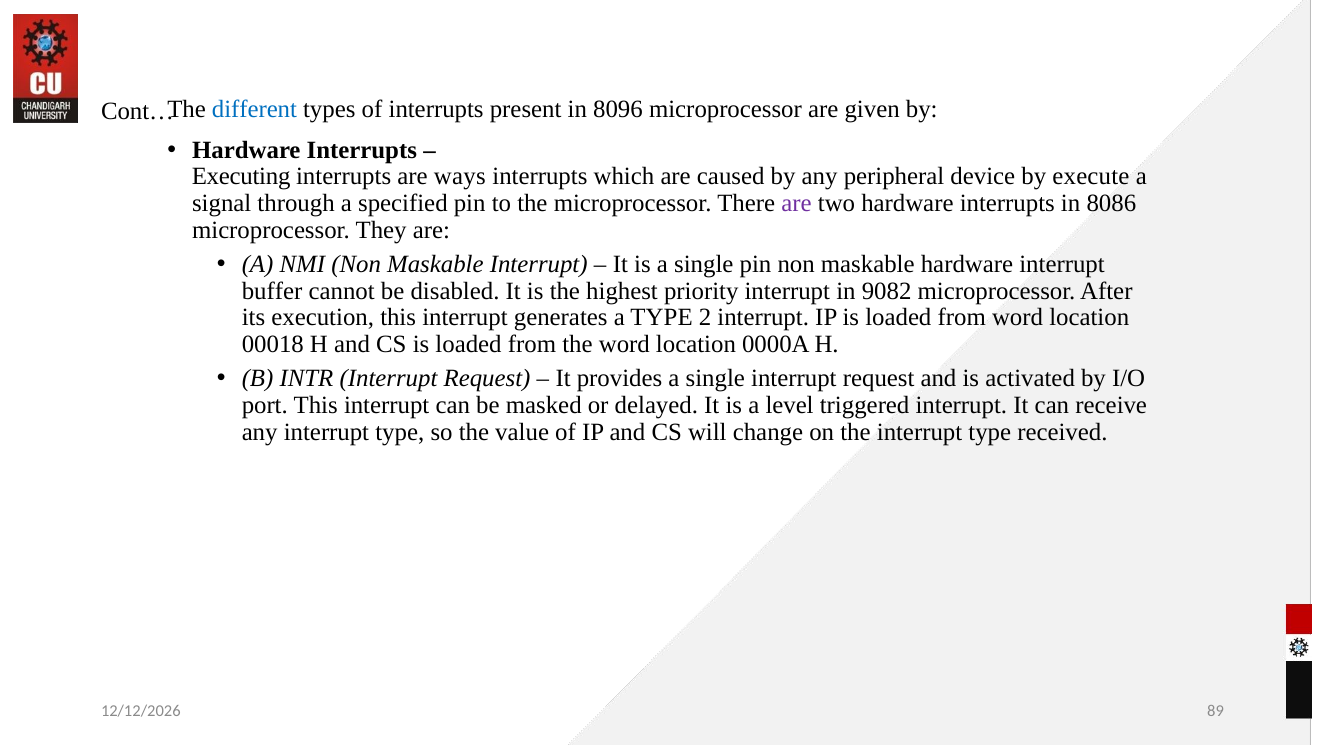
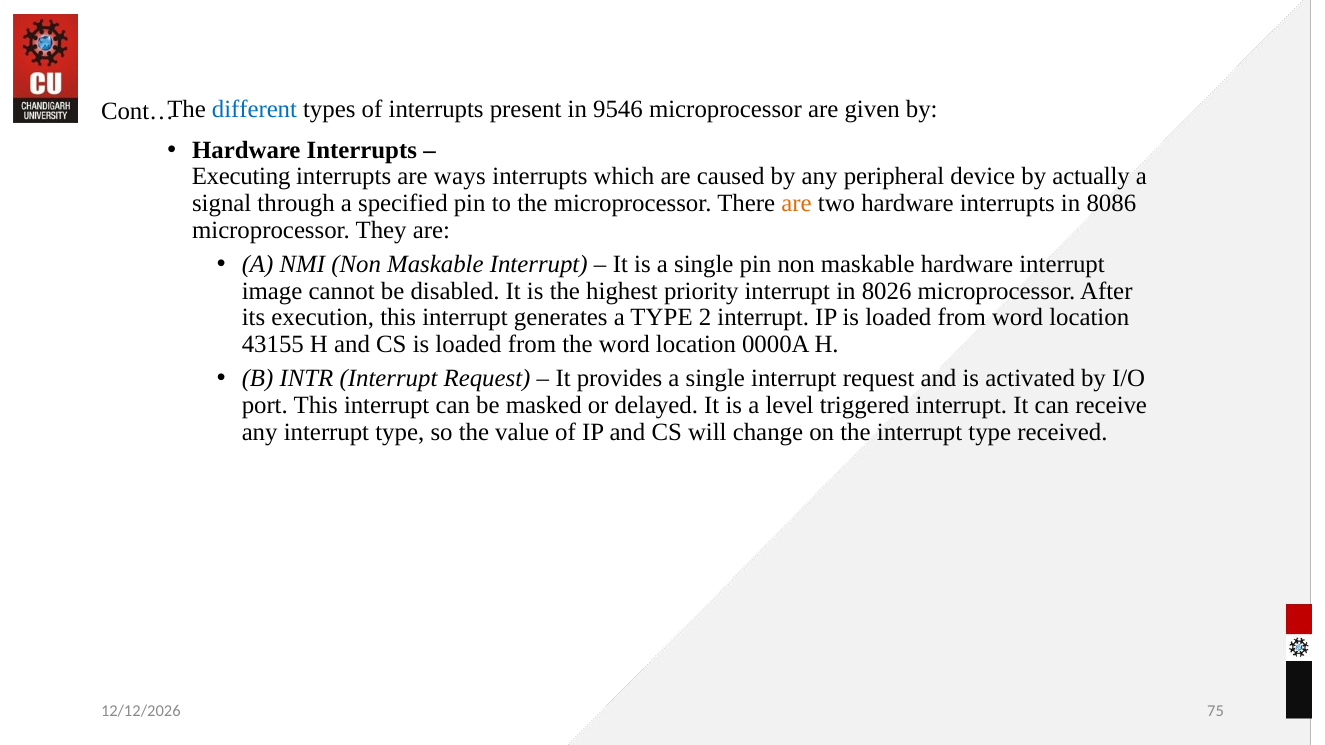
8096: 8096 -> 9546
execute: execute -> actually
are at (796, 204) colour: purple -> orange
buffer: buffer -> image
9082: 9082 -> 8026
00018: 00018 -> 43155
89: 89 -> 75
